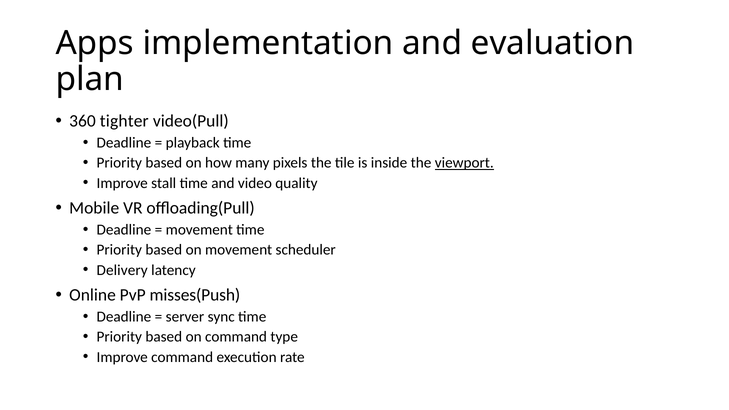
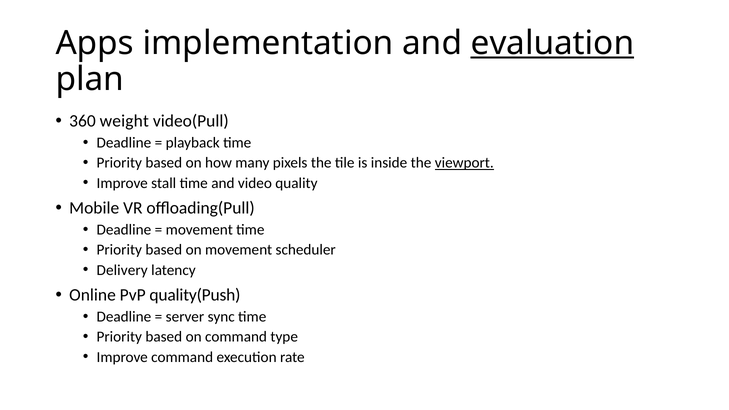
evaluation underline: none -> present
tighter: tighter -> weight
misses(Push: misses(Push -> quality(Push
